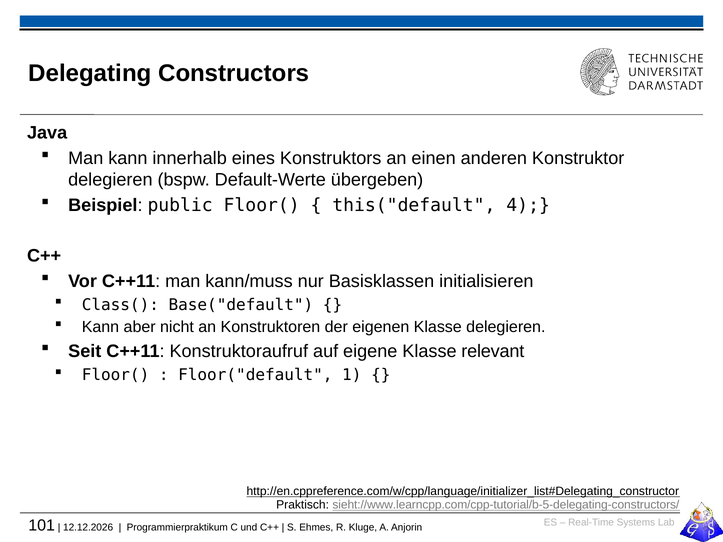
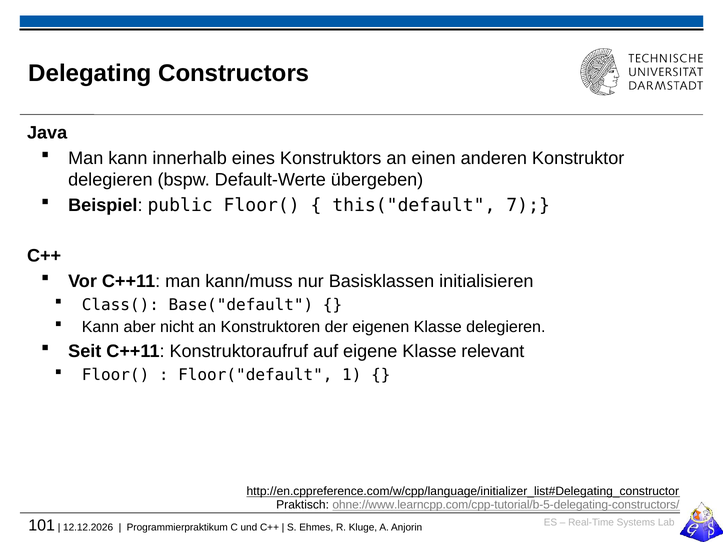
4: 4 -> 7
sieht://www.learncpp.com/cpp-tutorial/b-5-delegating-constructors/: sieht://www.learncpp.com/cpp-tutorial/b-5-delegating-constructors/ -> ohne://www.learncpp.com/cpp-tutorial/b-5-delegating-constructors/
